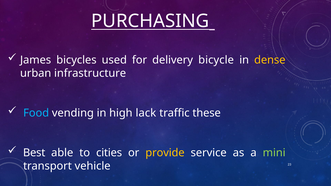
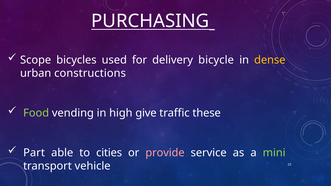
James: James -> Scope
infrastructure: infrastructure -> constructions
Food colour: light blue -> light green
lack: lack -> give
Best: Best -> Part
provide colour: yellow -> pink
